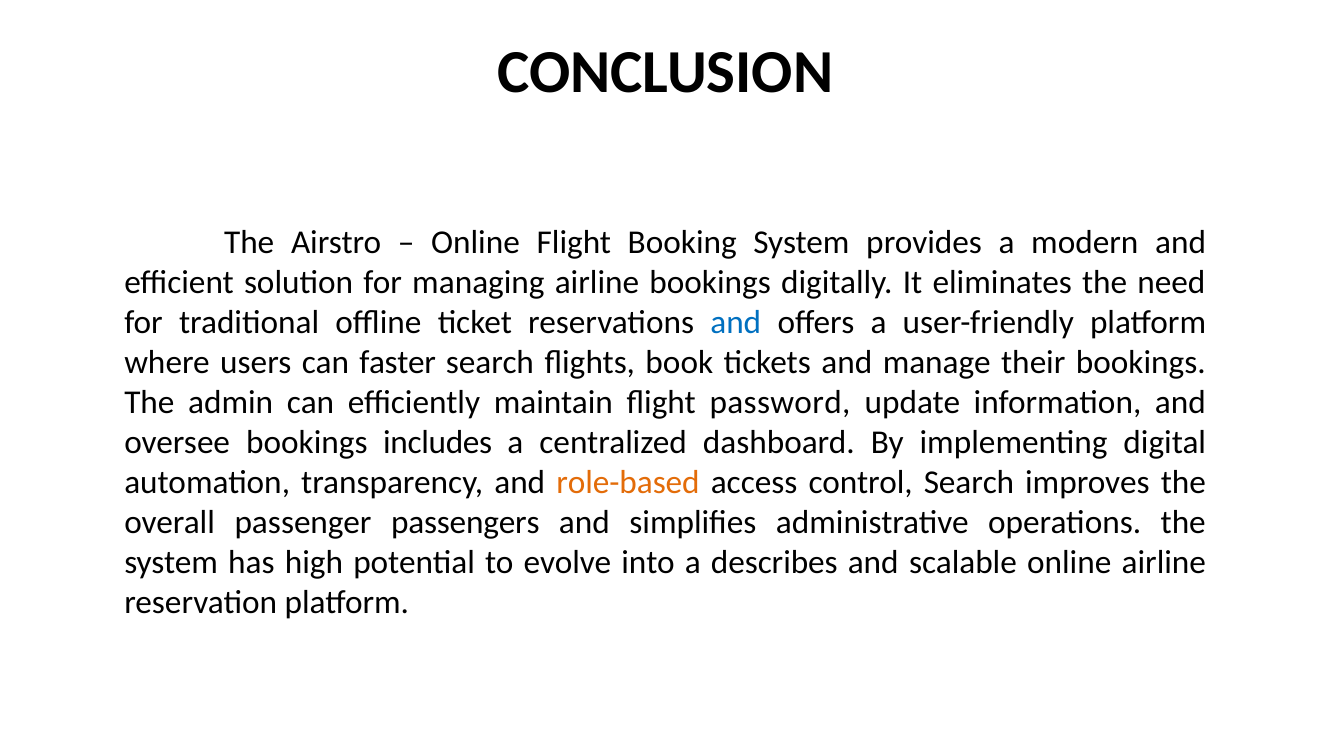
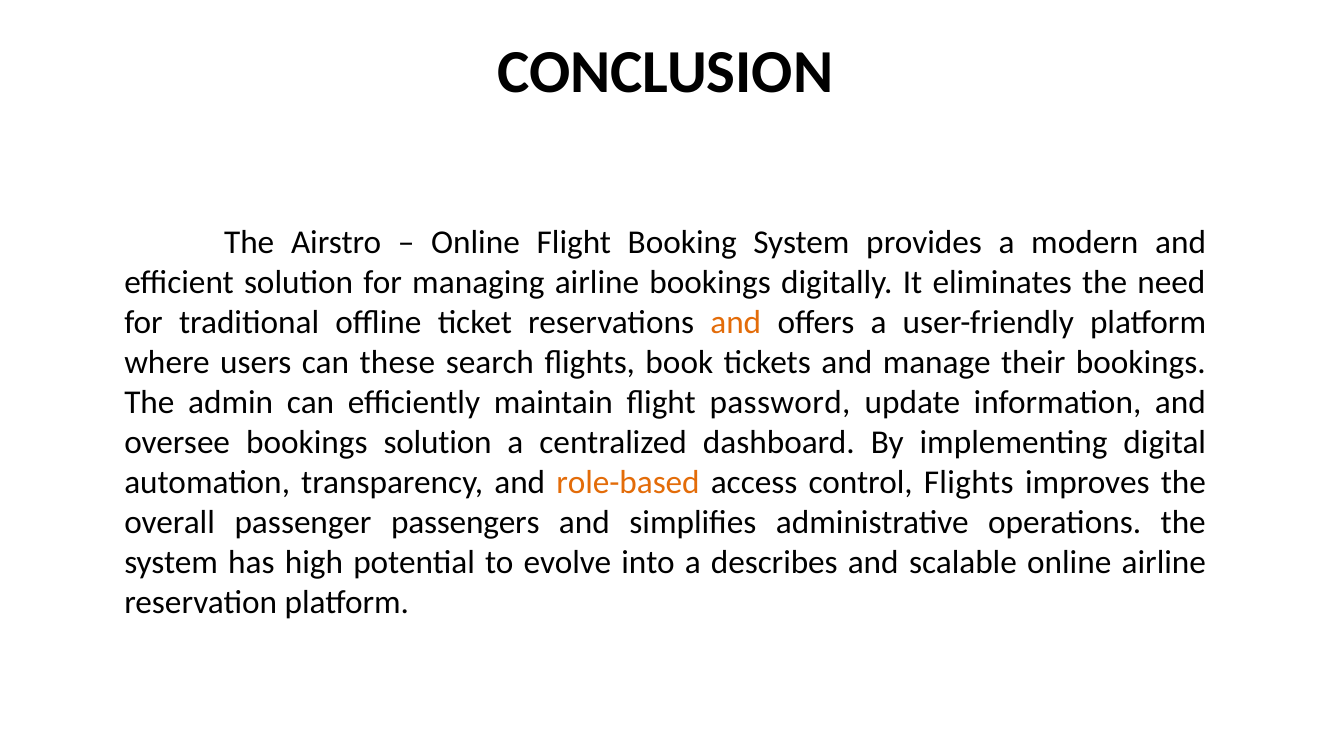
and at (736, 323) colour: blue -> orange
faster: faster -> these
bookings includes: includes -> solution
control Search: Search -> Flights
